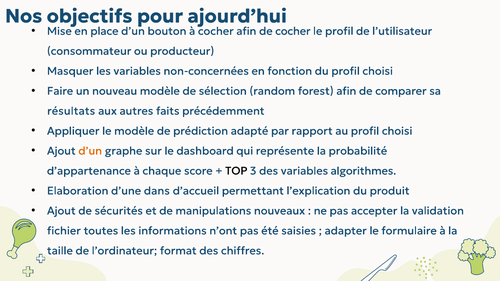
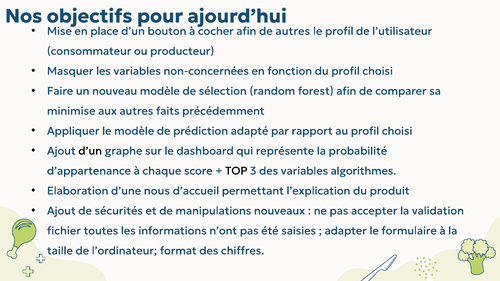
de cocher: cocher -> autres
résultats: résultats -> minimise
d’un at (90, 151) colour: orange -> black
dans: dans -> nous
